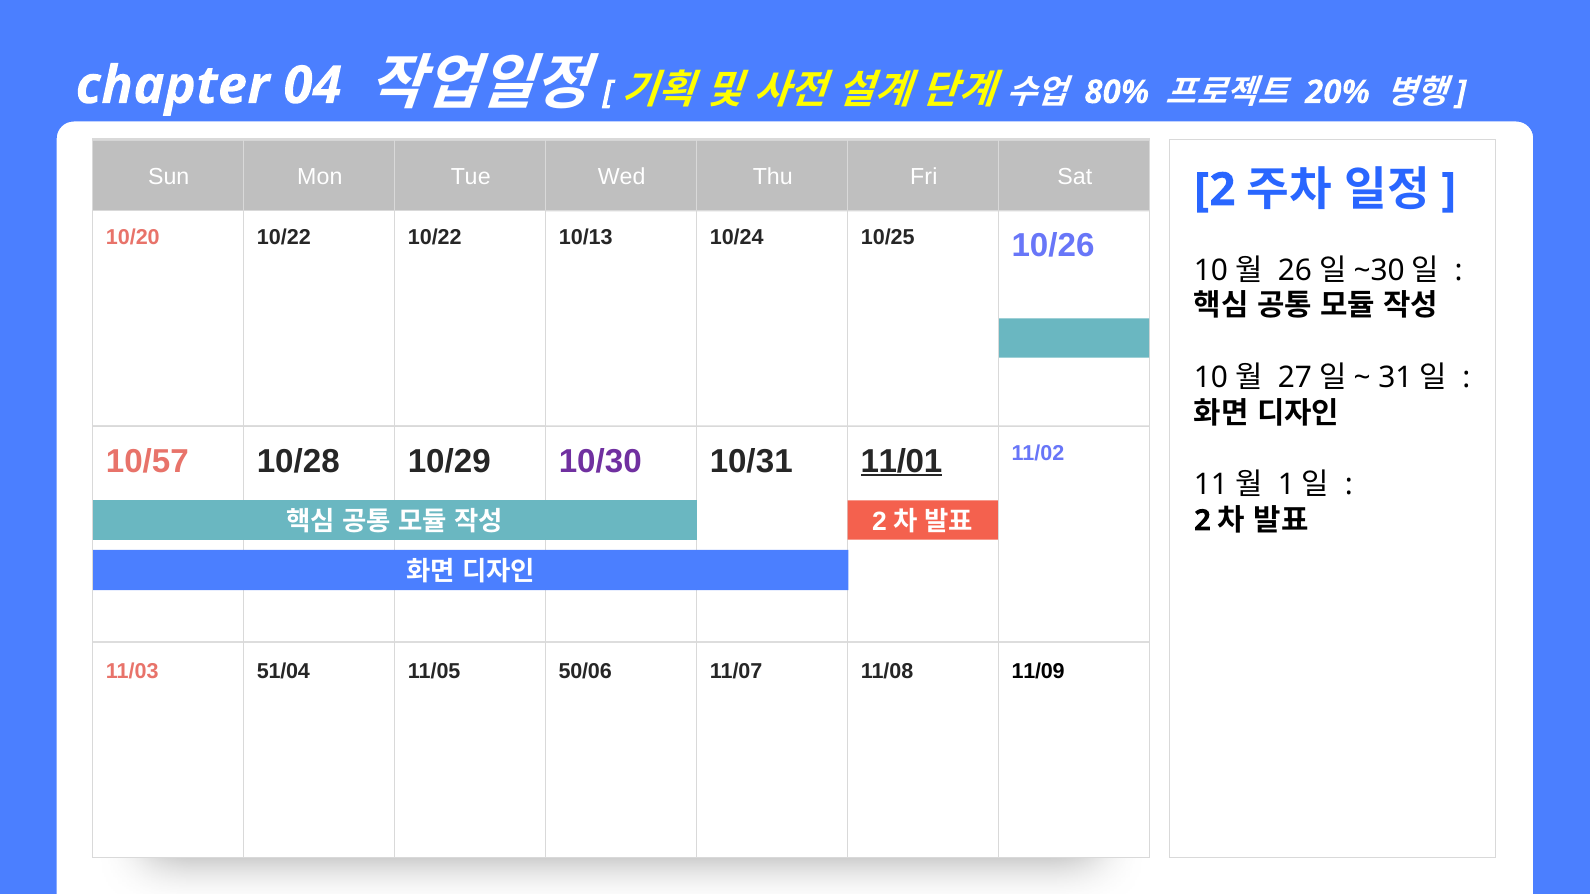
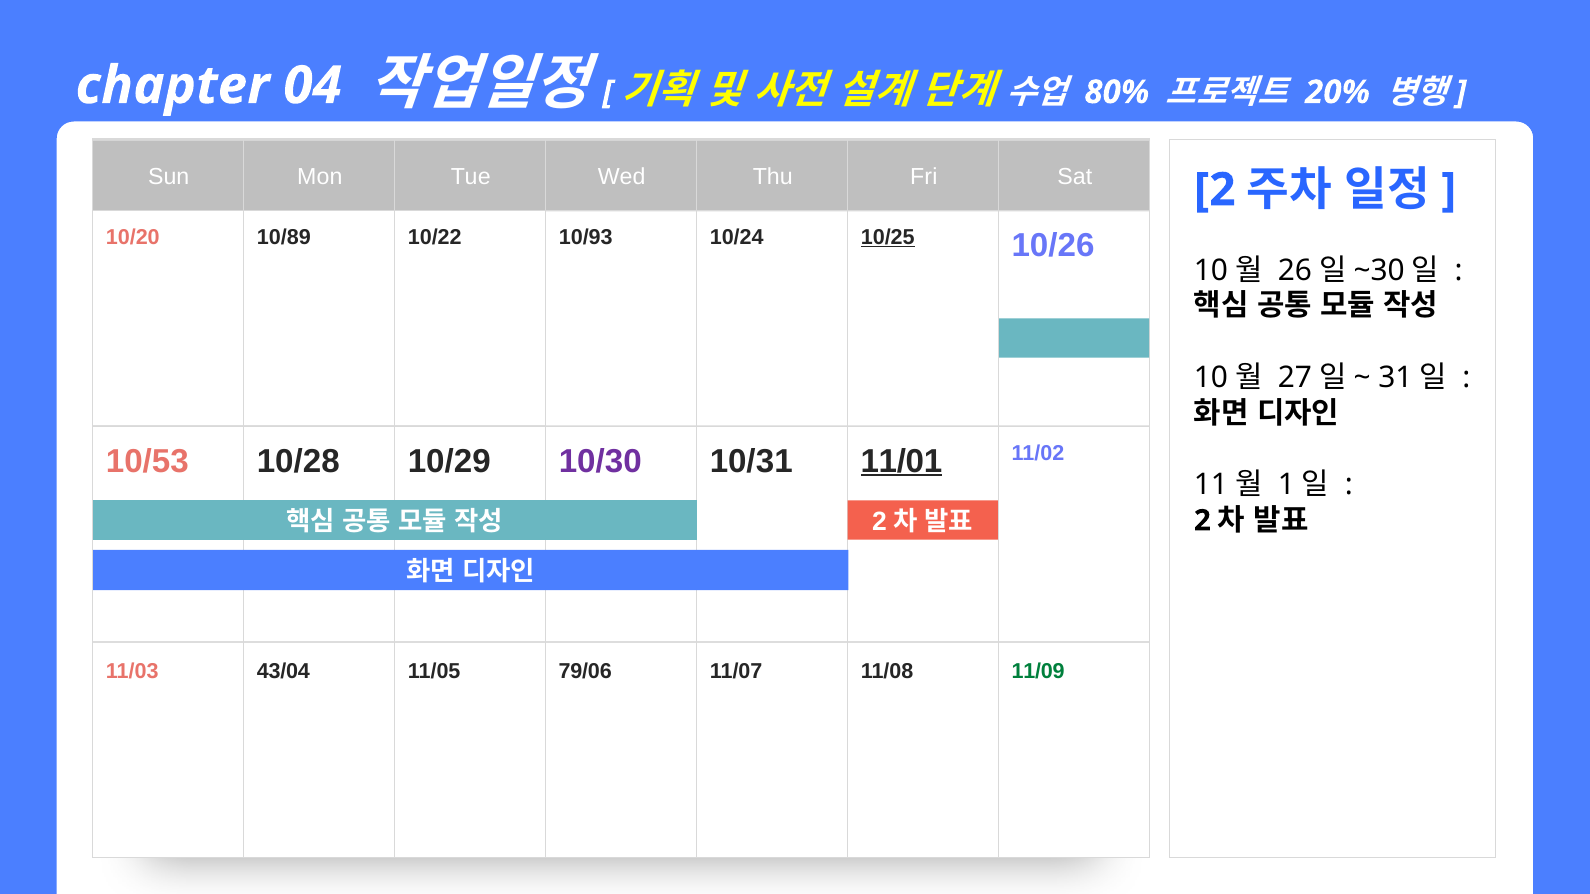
10/20 10/22: 10/22 -> 10/89
10/13: 10/13 -> 10/93
10/25 underline: none -> present
10/57: 10/57 -> 10/53
51/04: 51/04 -> 43/04
50/06: 50/06 -> 79/06
11/09 colour: black -> green
